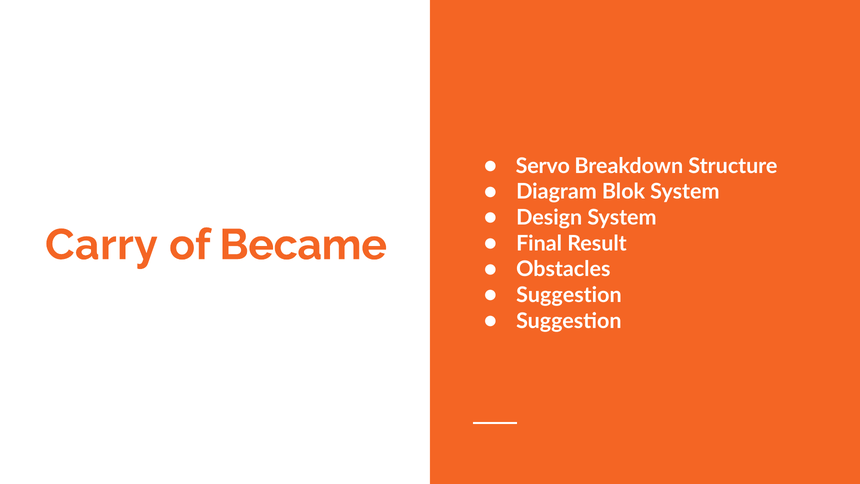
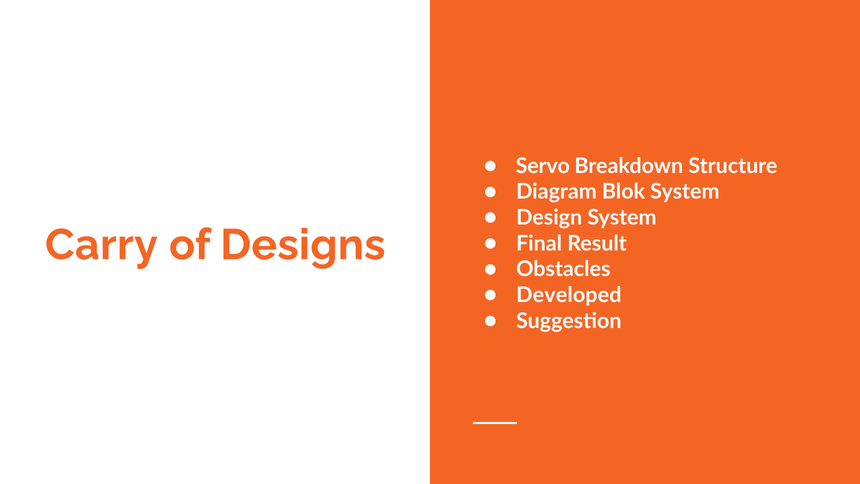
Became: Became -> Designs
Suggestion at (569, 295): Suggestion -> Developed
